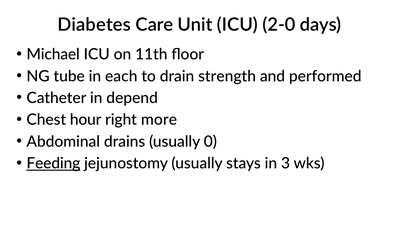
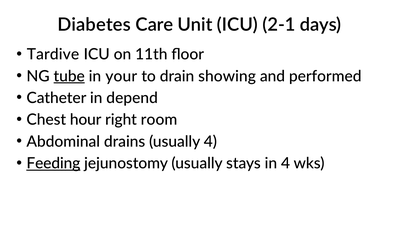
2-0: 2-0 -> 2-1
Michael: Michael -> Tardive
tube underline: none -> present
each: each -> your
strength: strength -> showing
more: more -> room
usually 0: 0 -> 4
in 3: 3 -> 4
